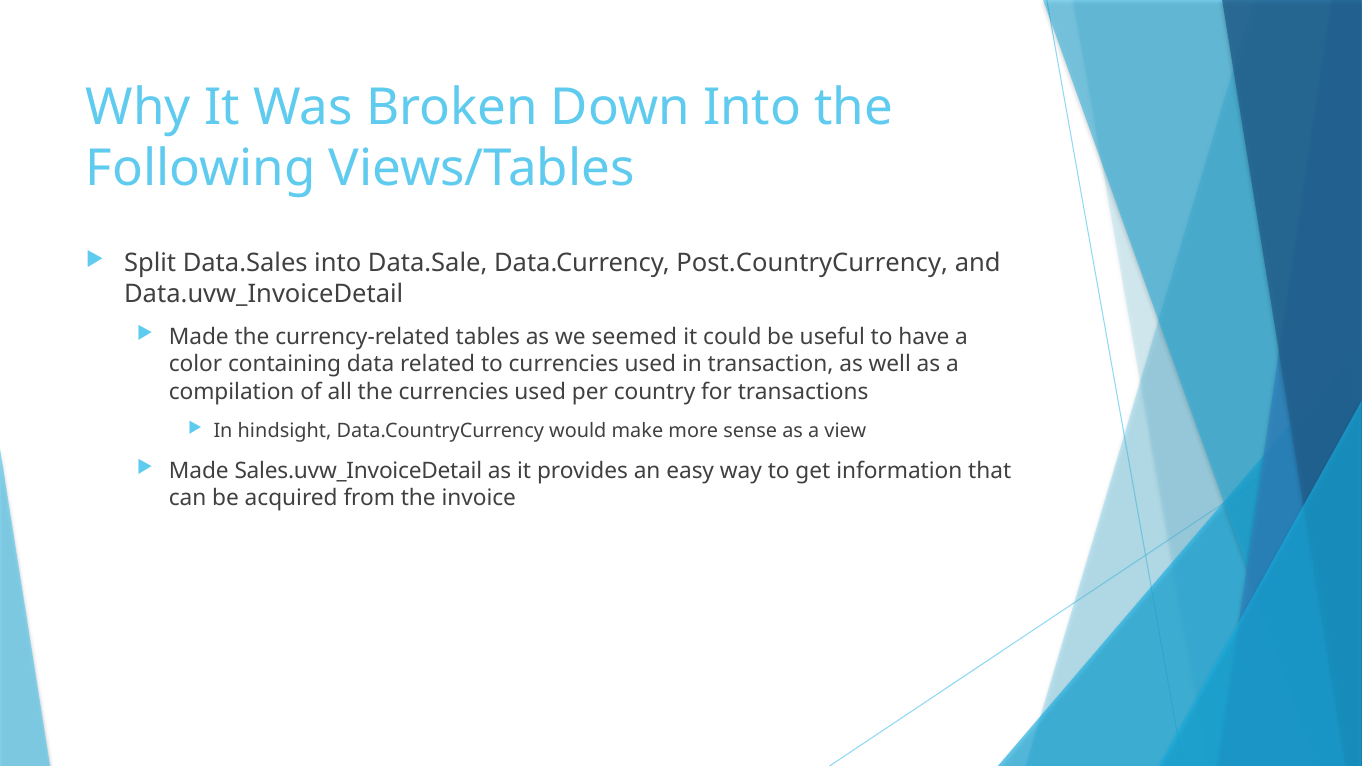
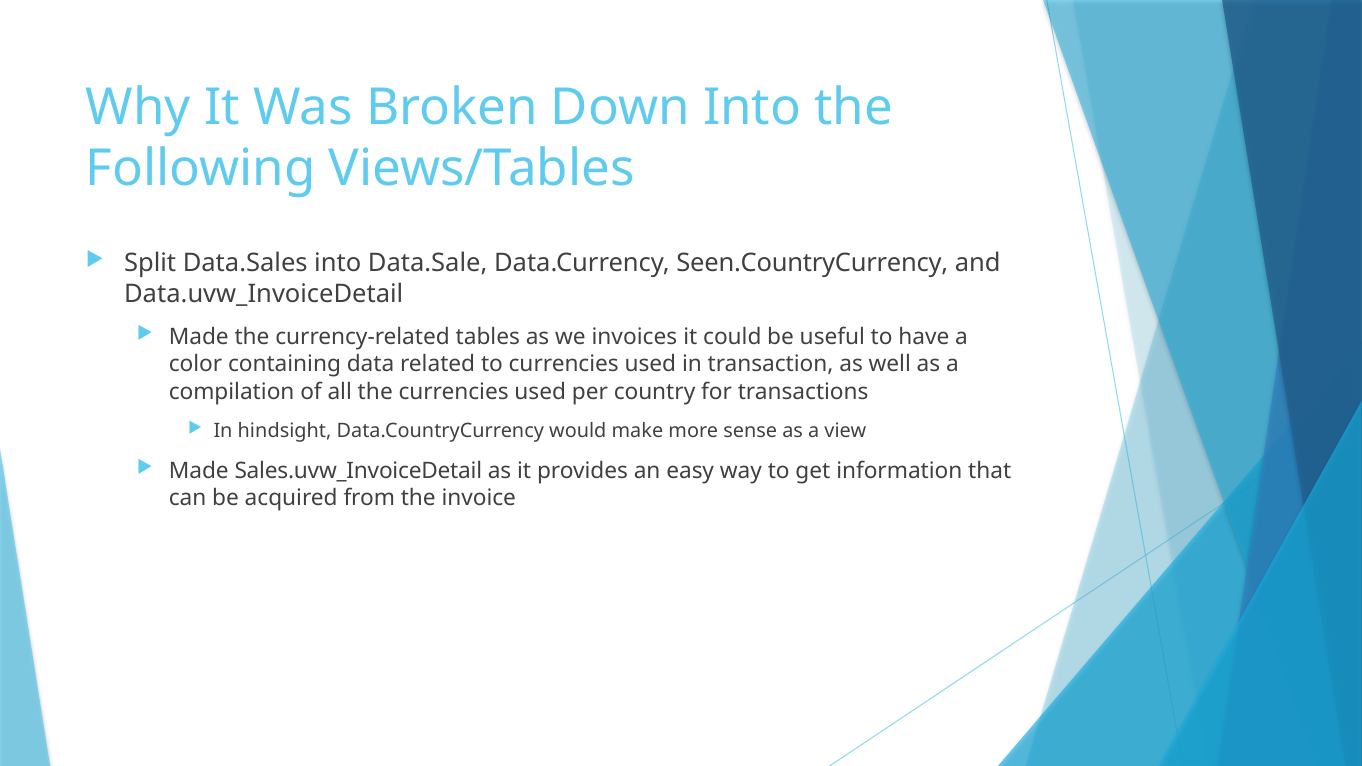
Post.CountryCurrency: Post.CountryCurrency -> Seen.CountryCurrency
seemed: seemed -> invoices
